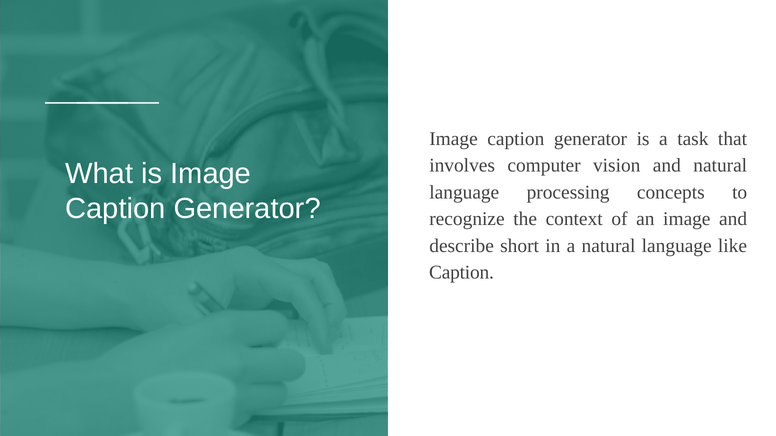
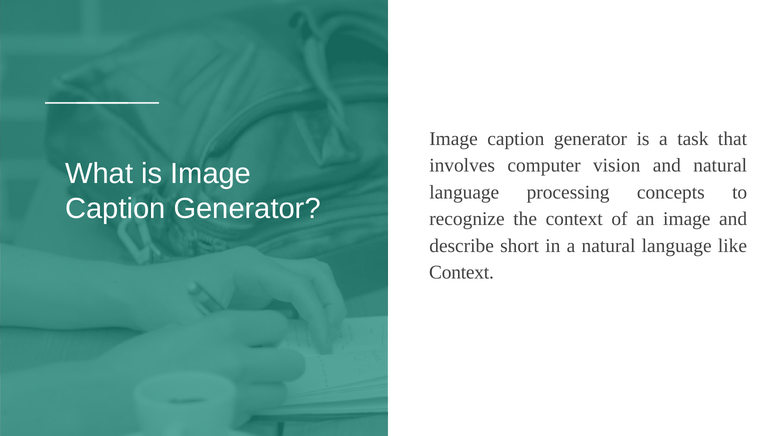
Caption at (461, 273): Caption -> Context
